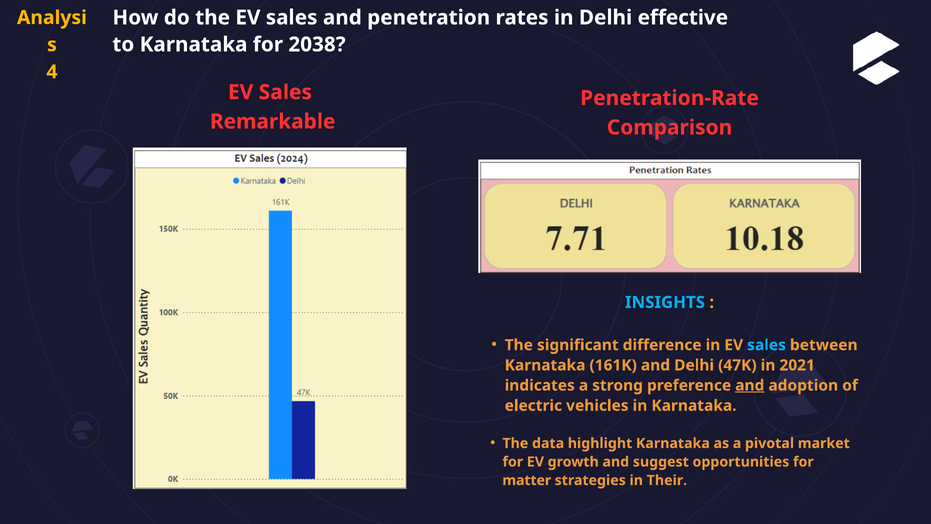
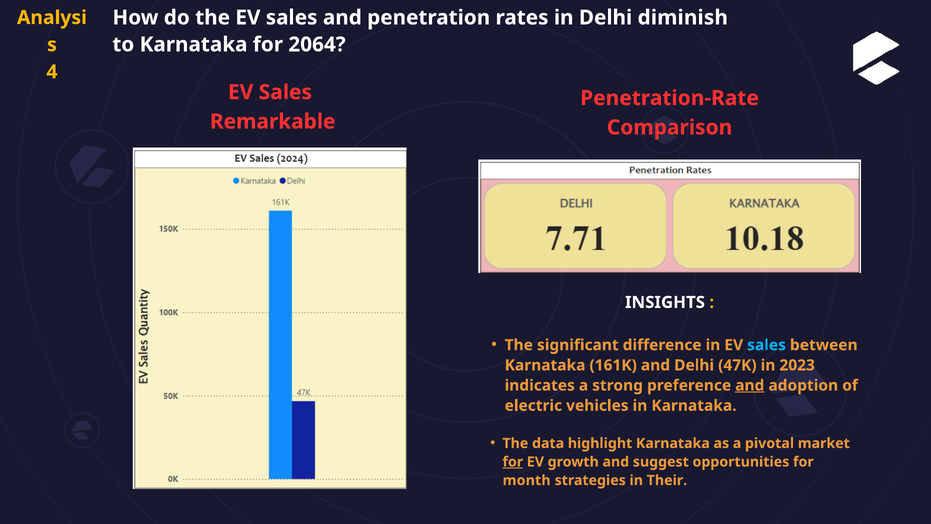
effective: effective -> diminish
2038: 2038 -> 2064
INSIGHTS colour: light blue -> white
2021: 2021 -> 2023
for at (513, 462) underline: none -> present
matter: matter -> month
